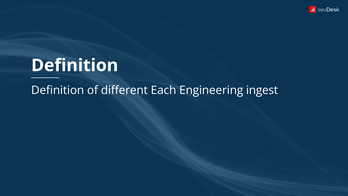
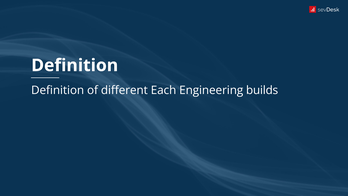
ingest: ingest -> builds
